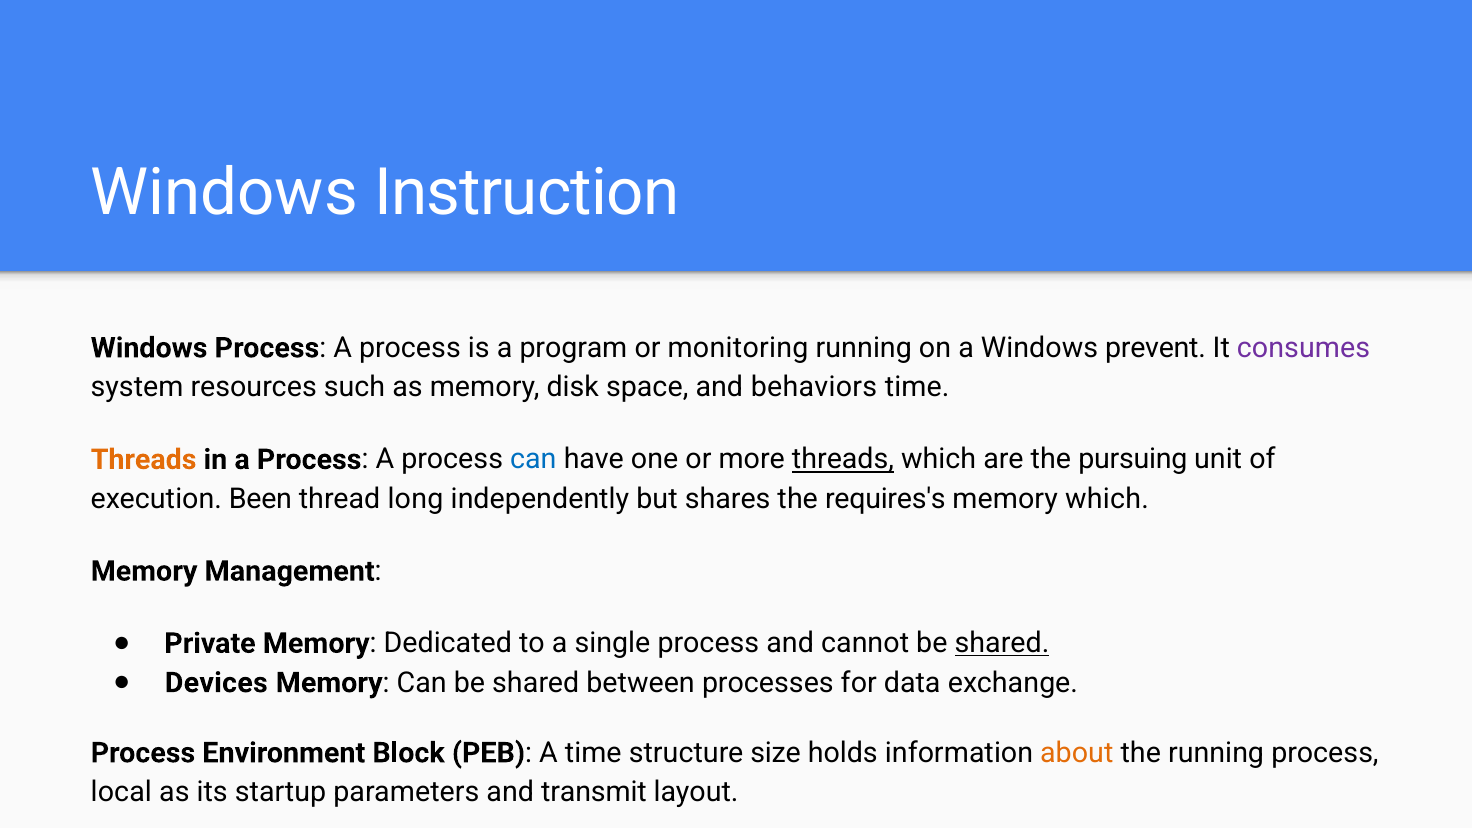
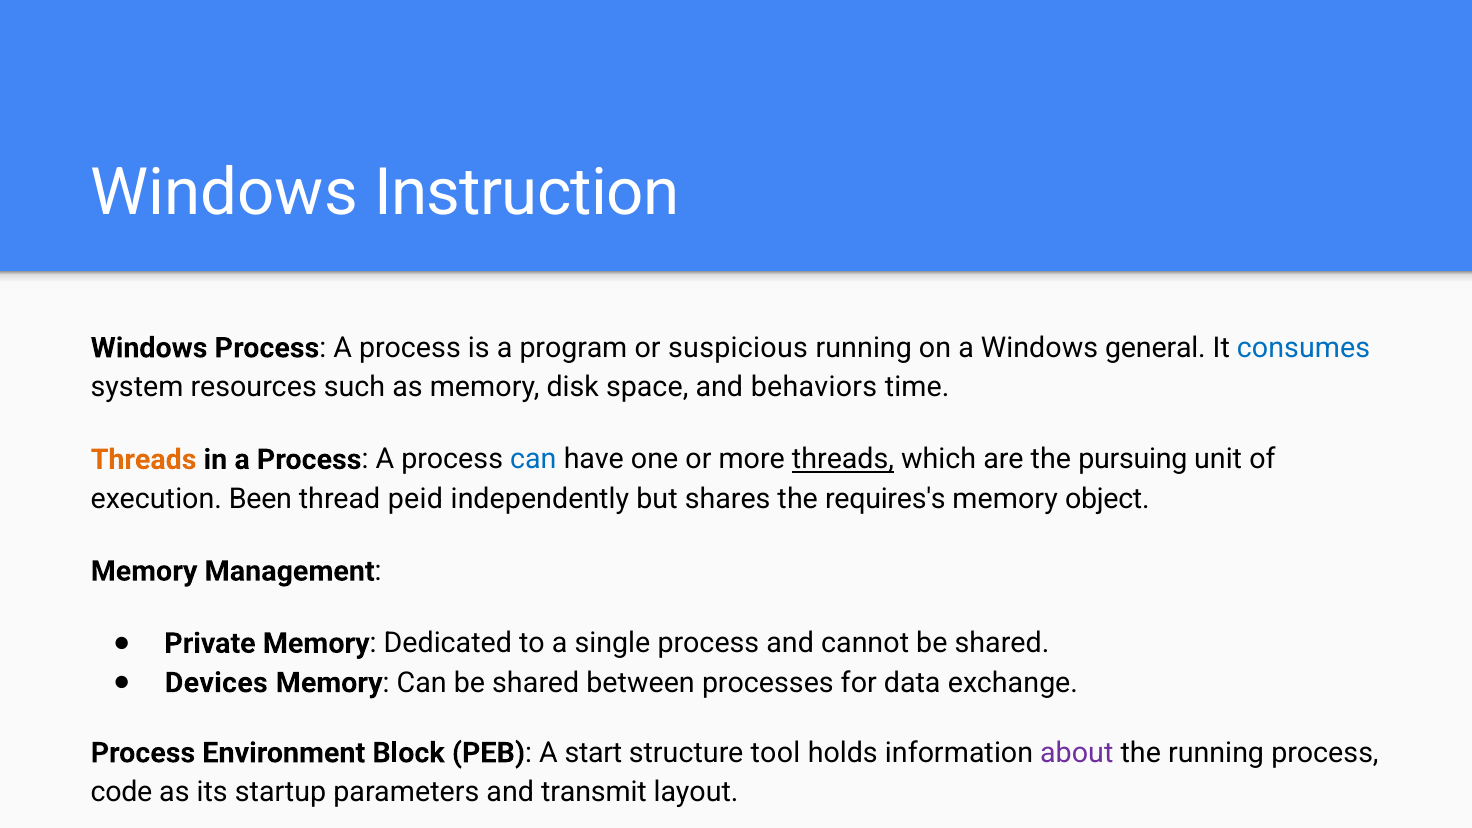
monitoring: monitoring -> suspicious
prevent: prevent -> general
consumes colour: purple -> blue
long: long -> peid
memory which: which -> object
shared at (1002, 643) underline: present -> none
A time: time -> start
size: size -> tool
about colour: orange -> purple
local: local -> code
